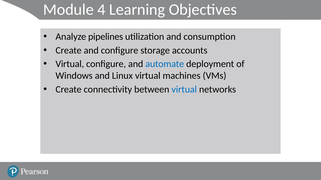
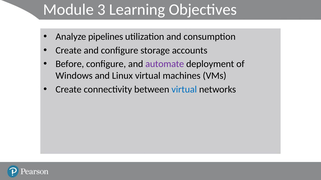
4: 4 -> 3
Virtual at (70, 64): Virtual -> Before
automate colour: blue -> purple
